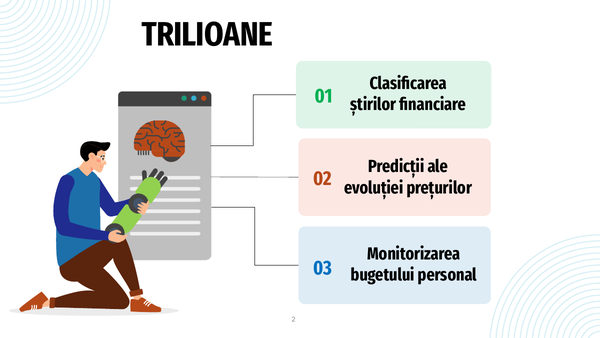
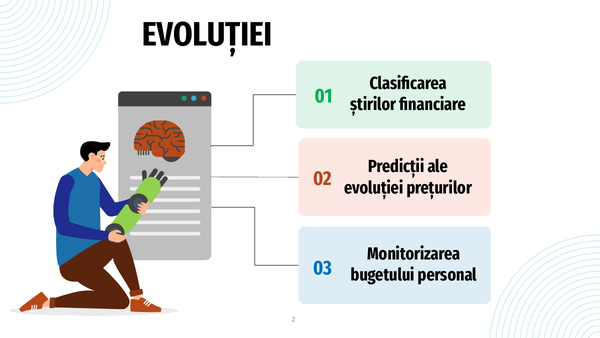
TRILIOANE at (207, 35): TRILIOANE -> EVOLUȚIEI
